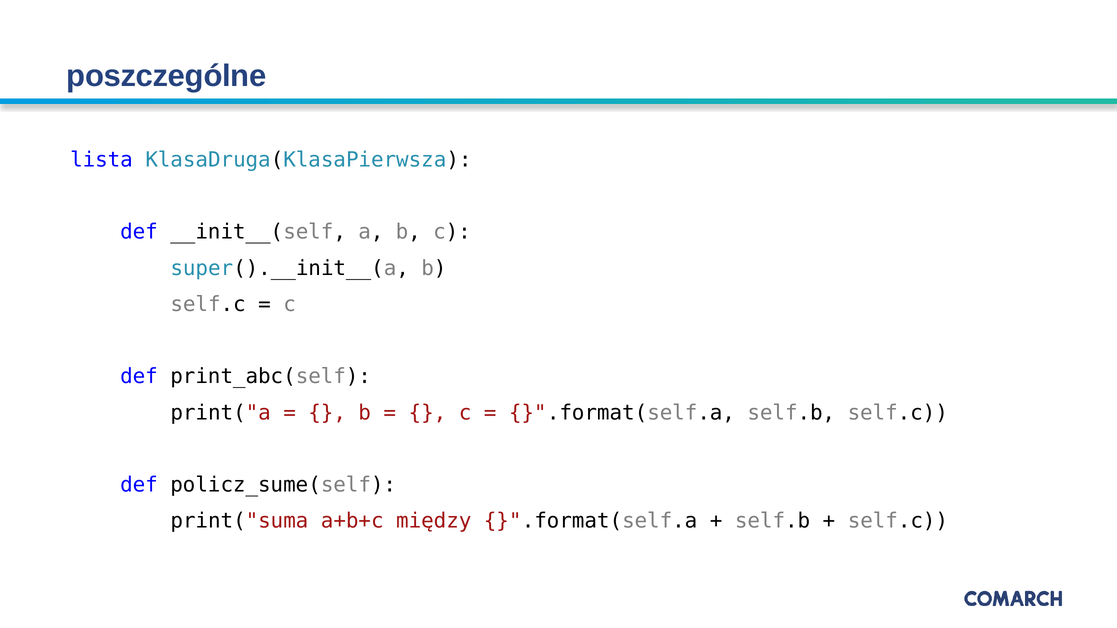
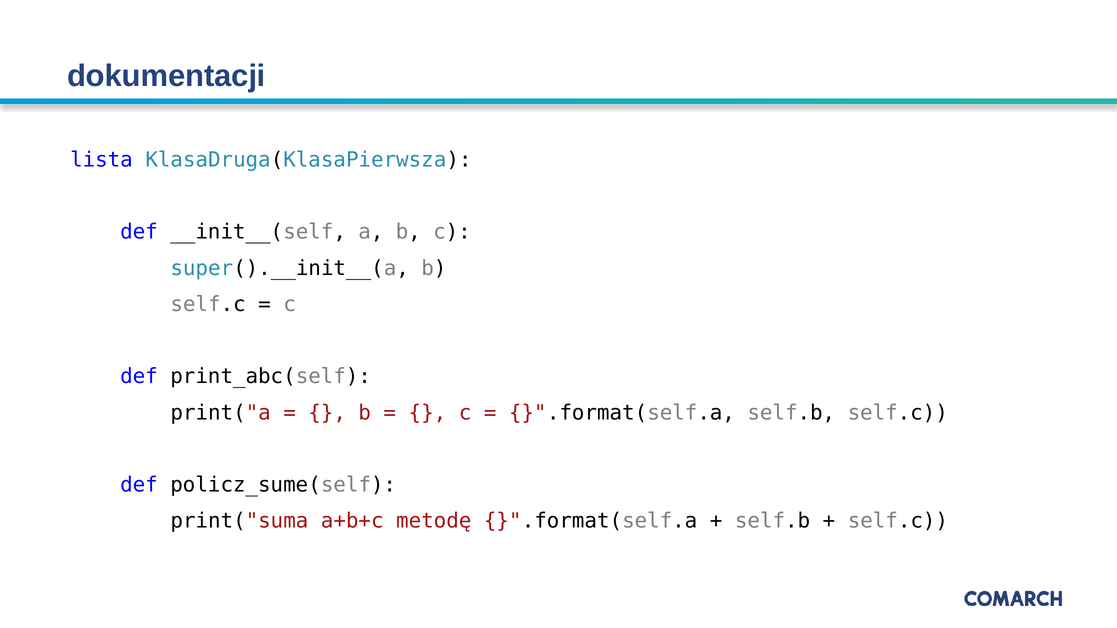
poszczególne: poszczególne -> dokumentacji
między: między -> metodę
